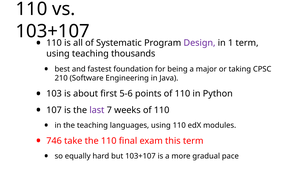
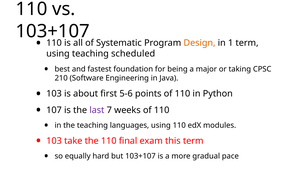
Design colour: purple -> orange
thousands: thousands -> scheduled
746 at (54, 141): 746 -> 103
